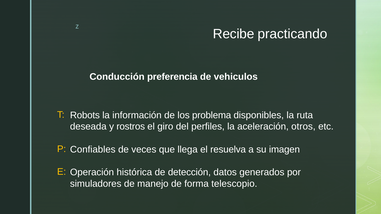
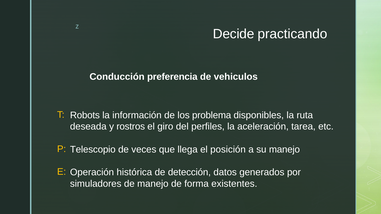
Recibe: Recibe -> Decide
otros: otros -> tarea
Confiables: Confiables -> Telescopio
resuelva: resuelva -> posición
su imagen: imagen -> manejo
telescopio: telescopio -> existentes
